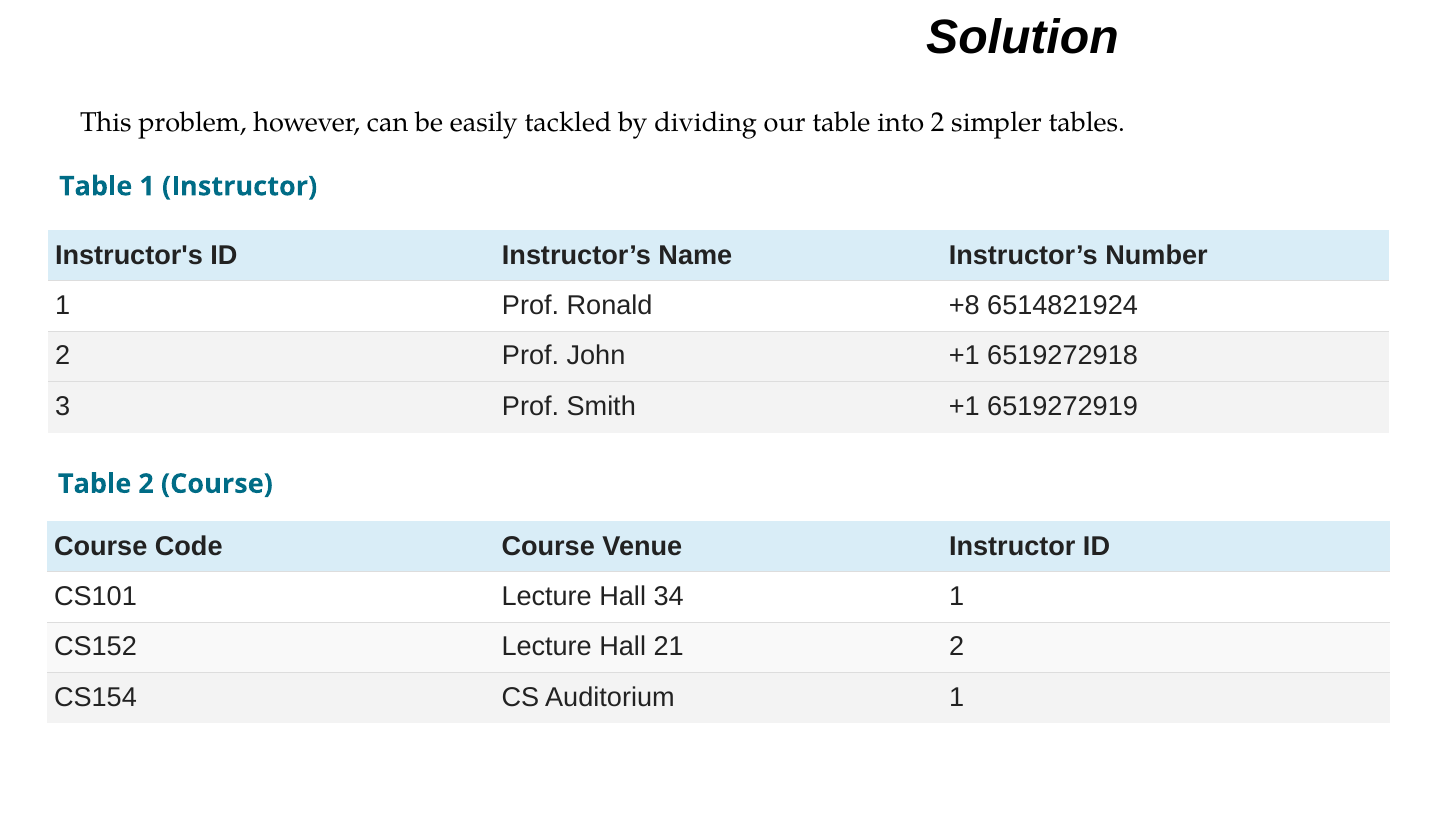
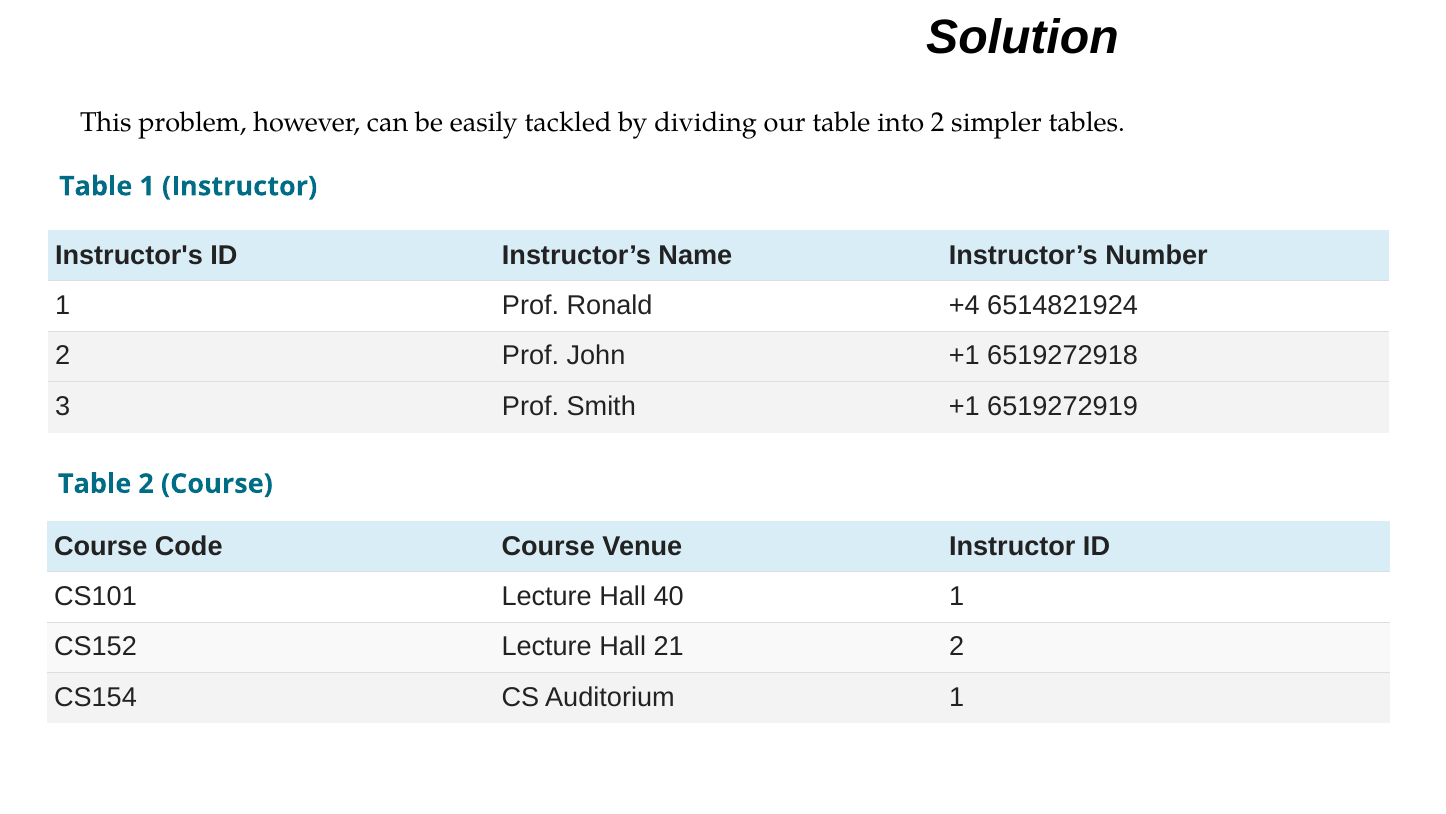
+8: +8 -> +4
34: 34 -> 40
